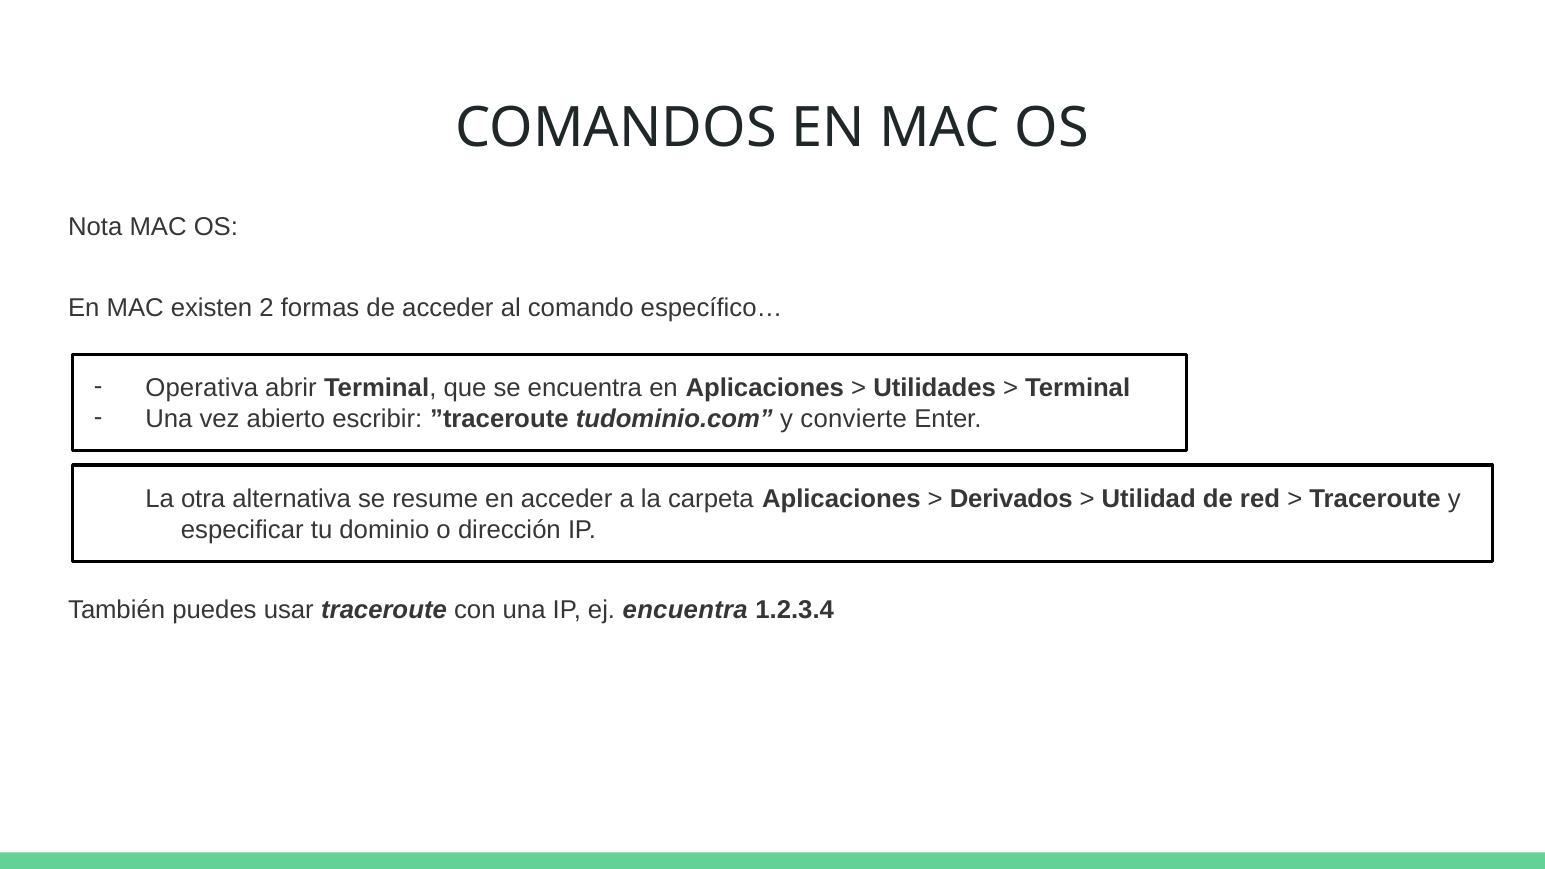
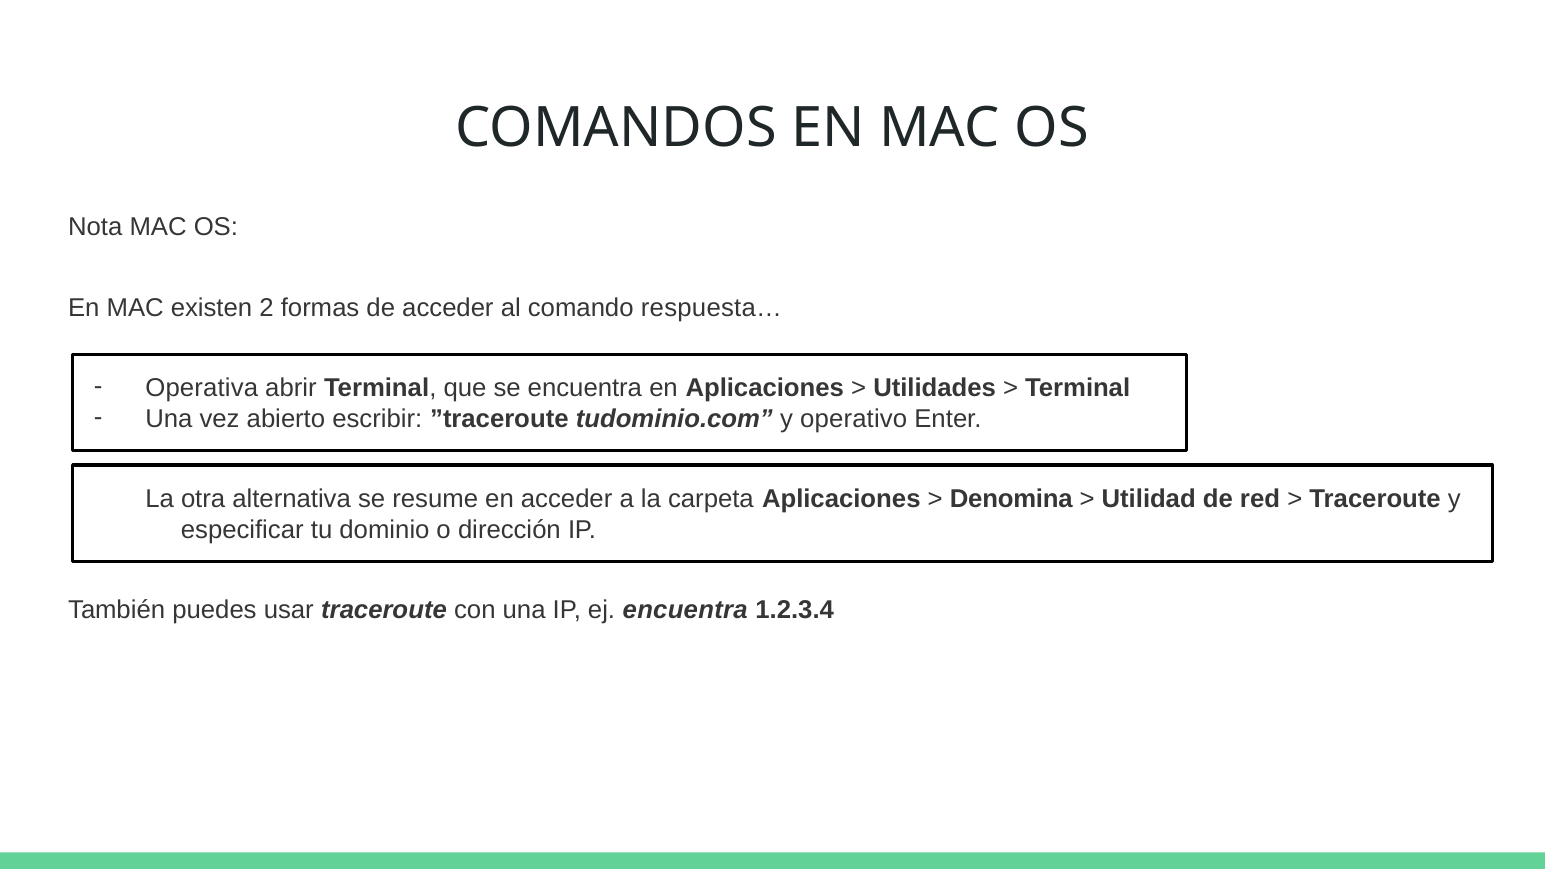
específico…: específico… -> respuesta…
convierte: convierte -> operativo
Derivados: Derivados -> Denomina
